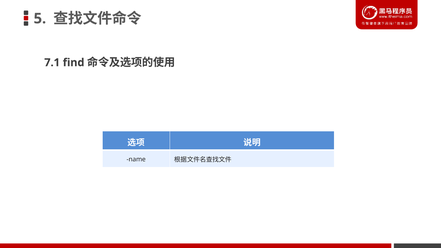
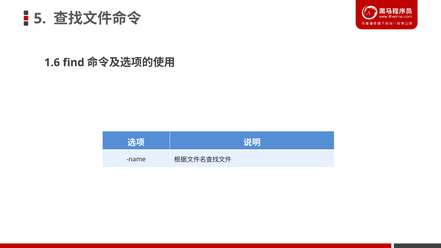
7.1: 7.1 -> 1.6
